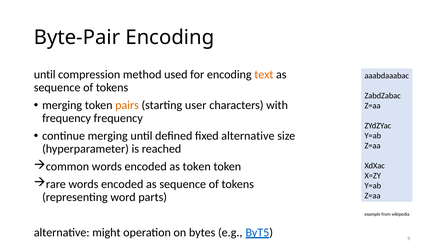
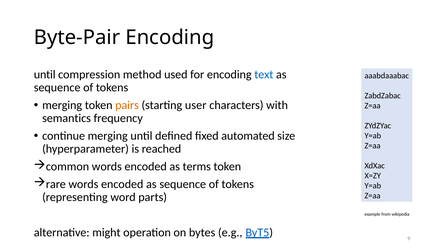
text colour: orange -> blue
frequency at (67, 118): frequency -> semantics
fixed alternative: alternative -> automated
as token: token -> terms
